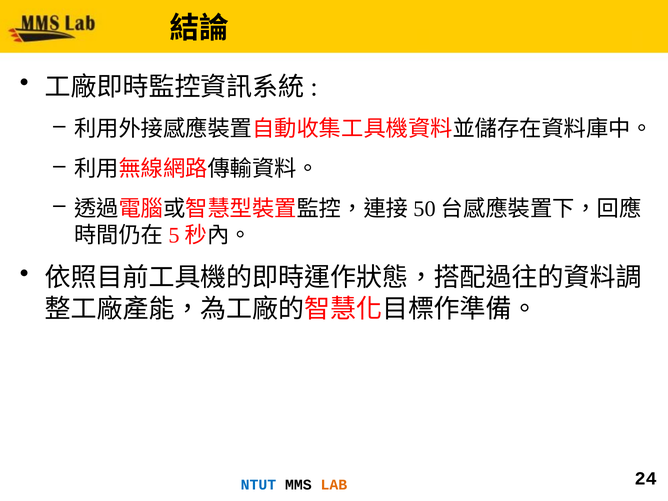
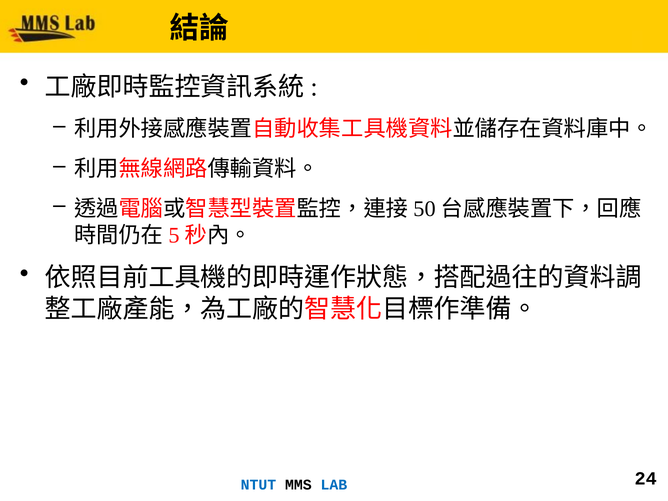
LAB colour: orange -> blue
